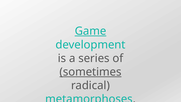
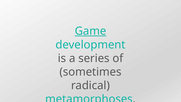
sometimes underline: present -> none
